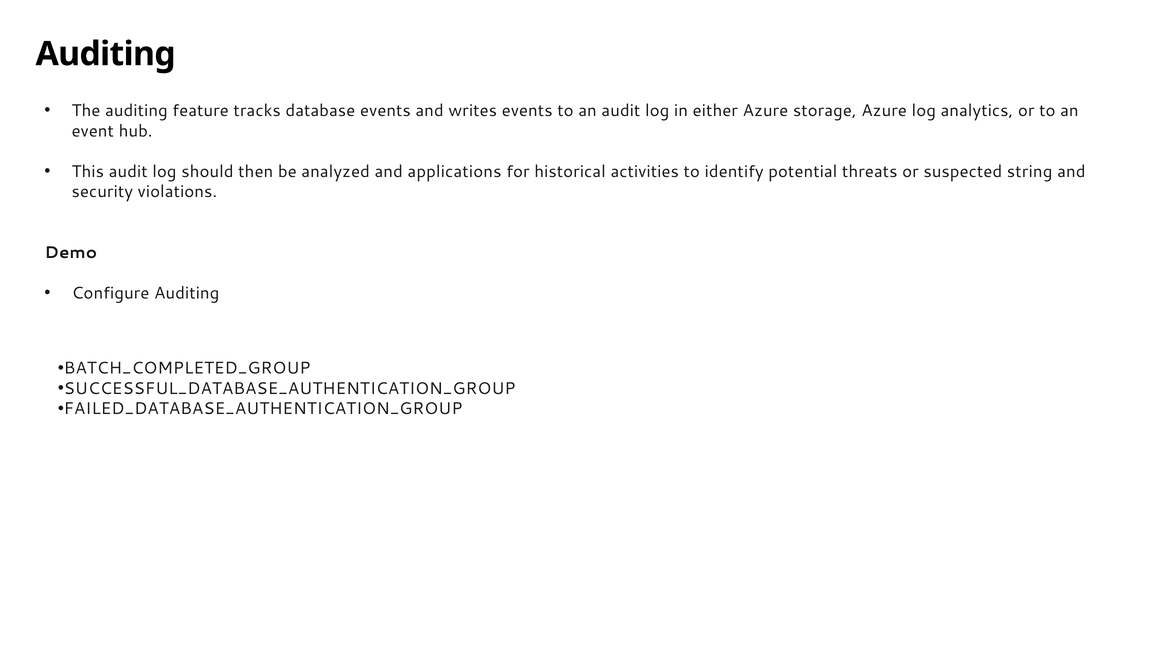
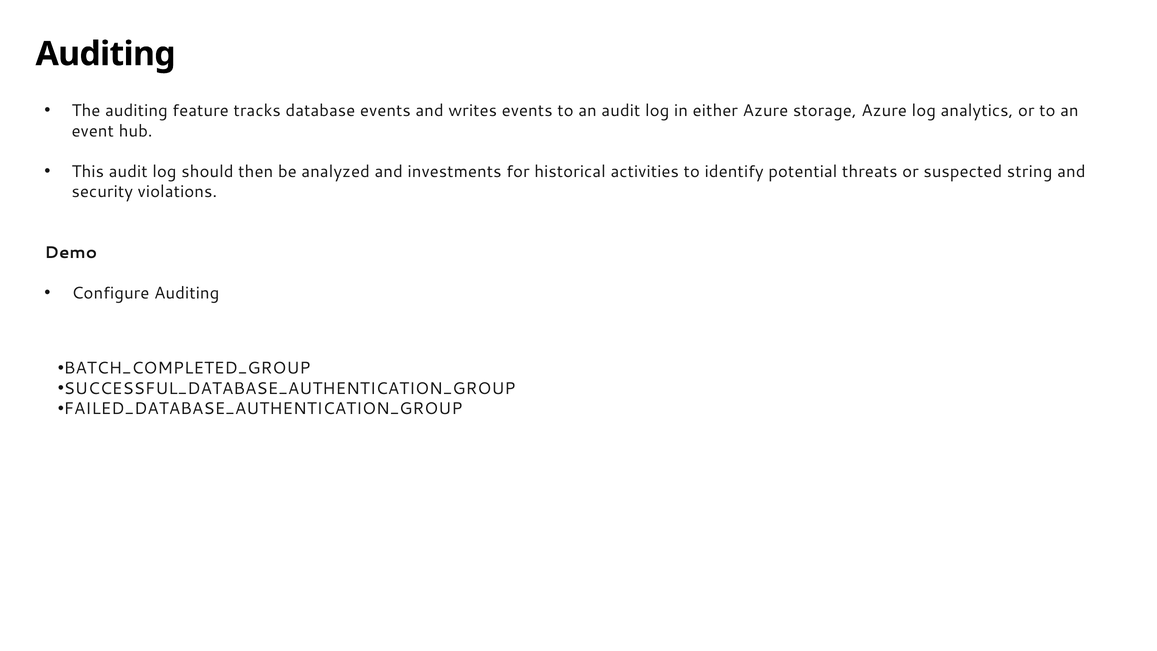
applications: applications -> investments
